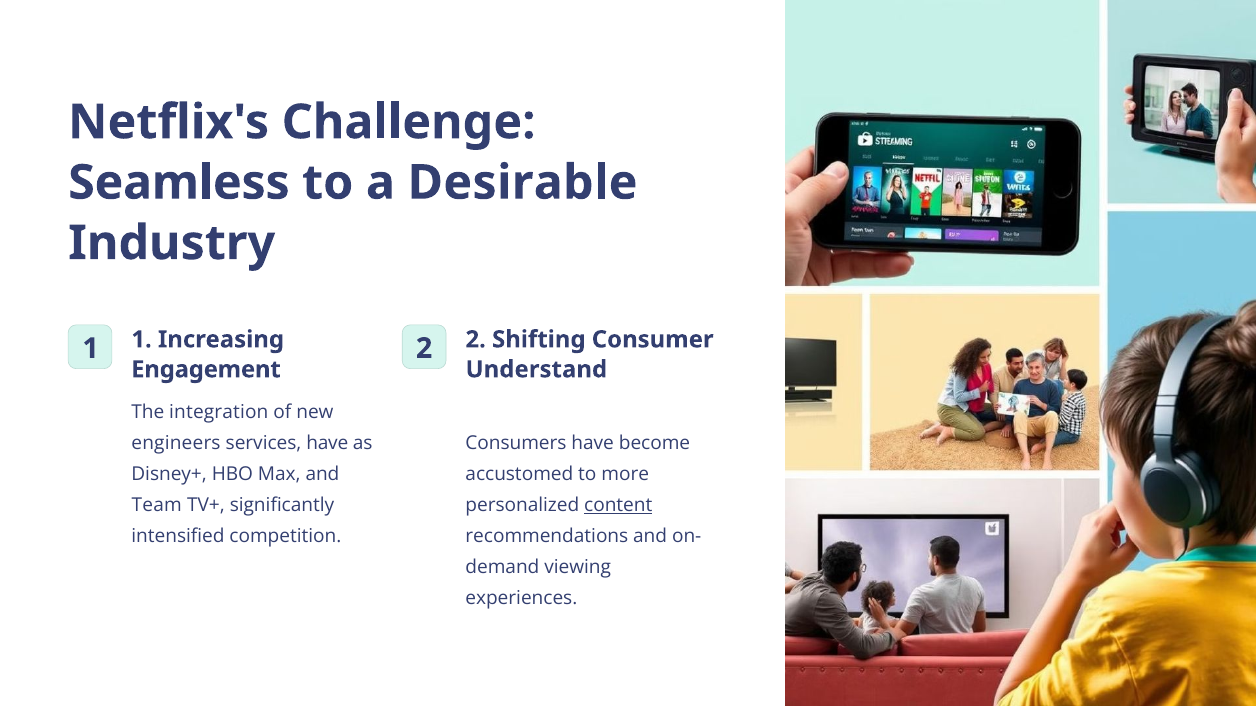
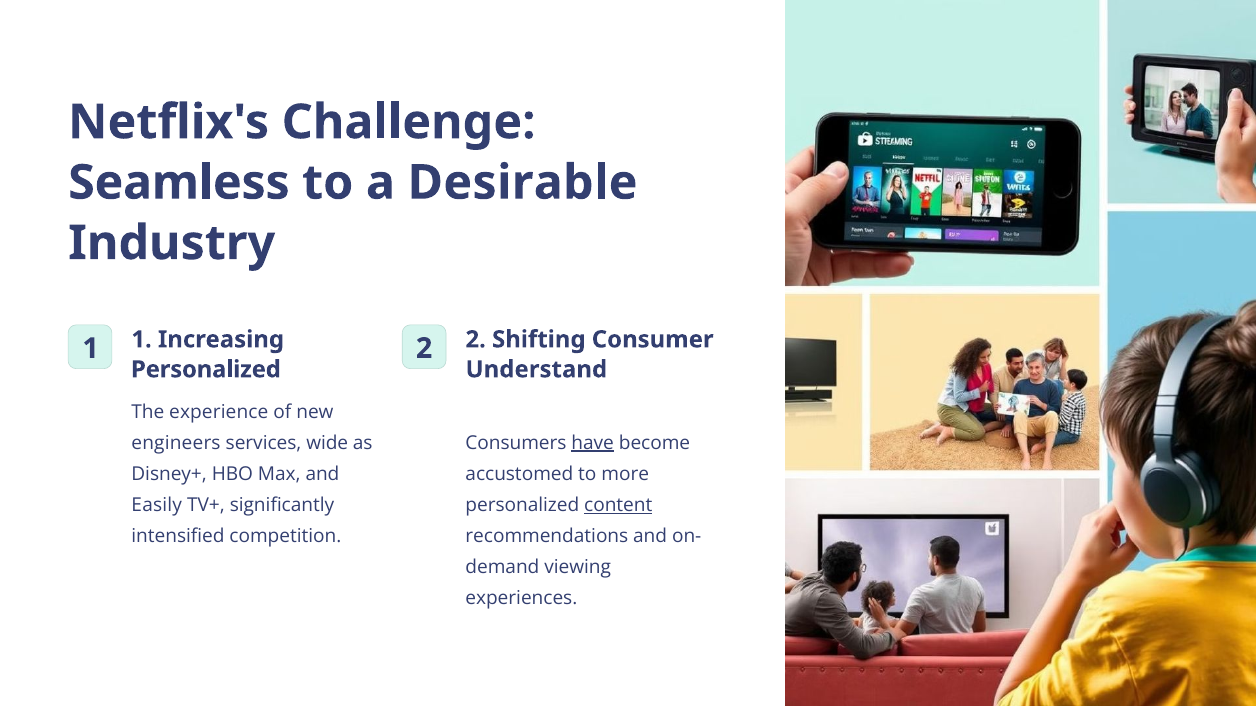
Engagement at (206, 370): Engagement -> Personalized
integration: integration -> experience
have at (593, 443) underline: none -> present
services have: have -> wide
Team: Team -> Easily
